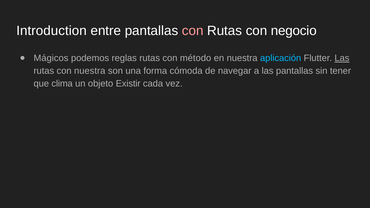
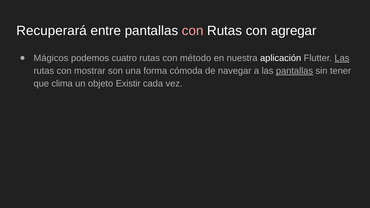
Introduction: Introduction -> Recuperará
negocio: negocio -> agregar
reglas: reglas -> cuatro
aplicación colour: light blue -> white
con nuestra: nuestra -> mostrar
pantallas at (294, 71) underline: none -> present
